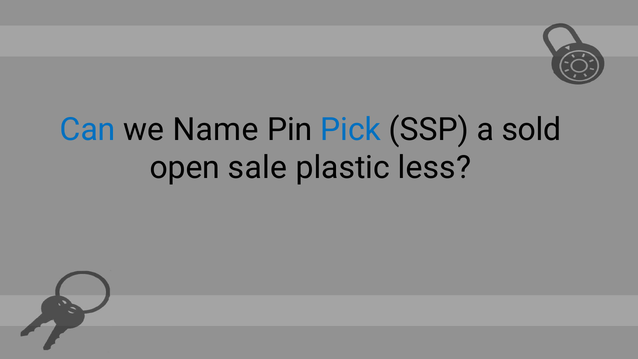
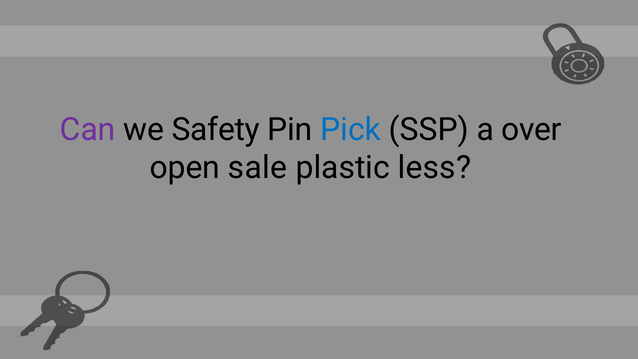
Can colour: blue -> purple
Name: Name -> Safety
sold: sold -> over
